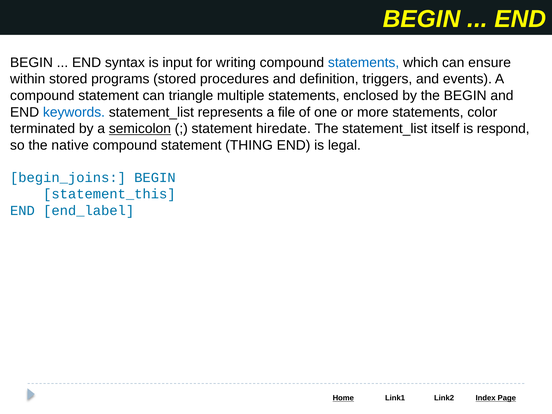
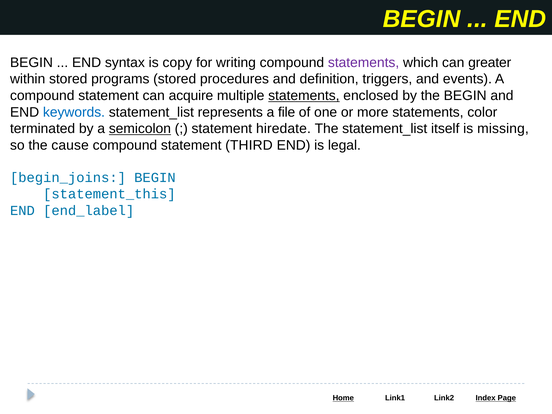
input: input -> copy
statements at (364, 63) colour: blue -> purple
ensure: ensure -> greater
triangle: triangle -> acquire
statements at (304, 96) underline: none -> present
respond: respond -> missing
native: native -> cause
THING: THING -> THIRD
